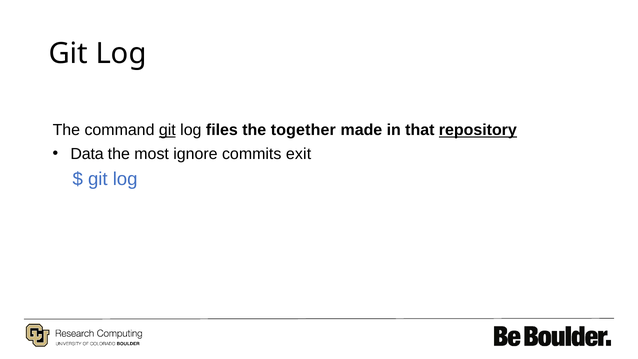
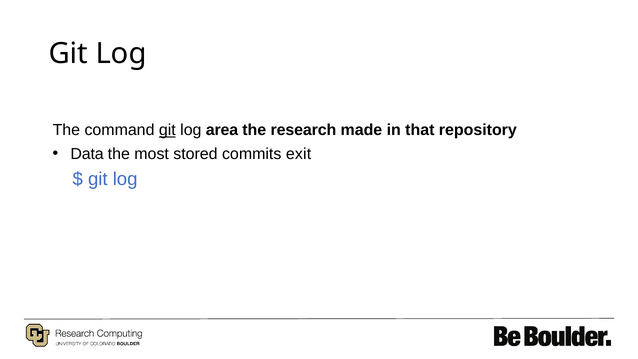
files: files -> area
together: together -> research
repository underline: present -> none
ignore: ignore -> stored
